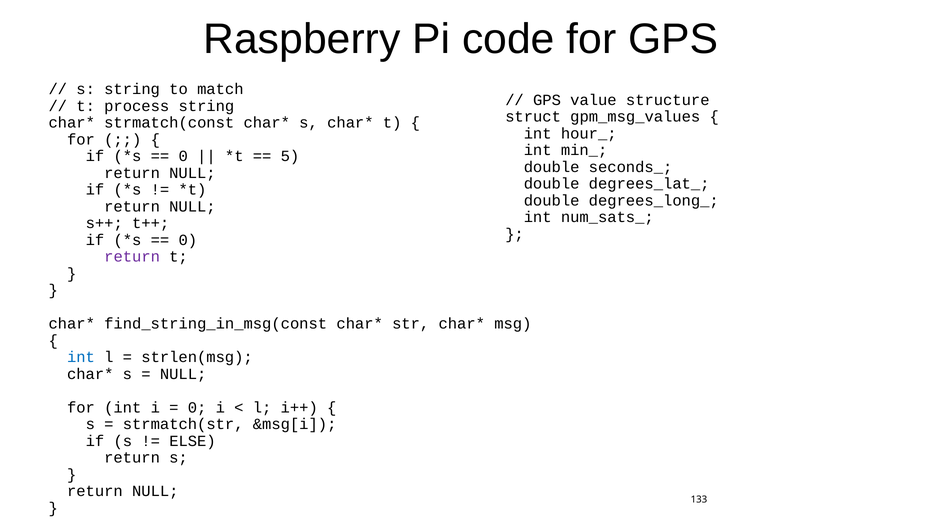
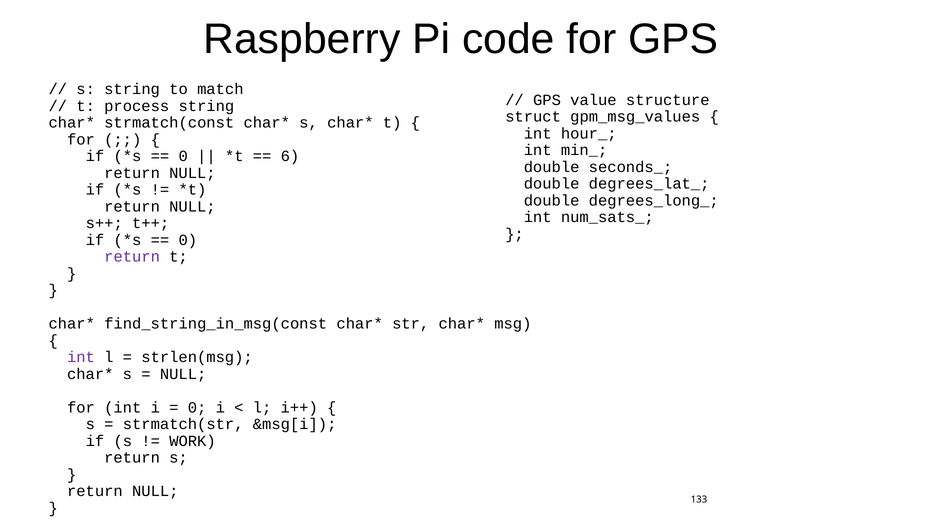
5: 5 -> 6
int at (81, 357) colour: blue -> purple
ELSE: ELSE -> WORK
